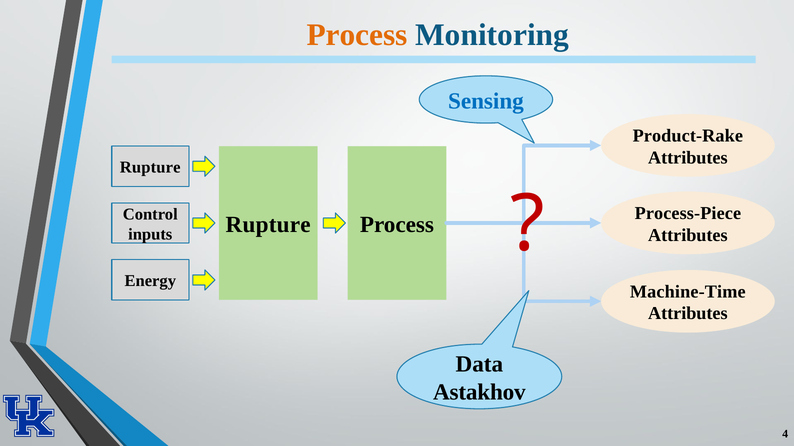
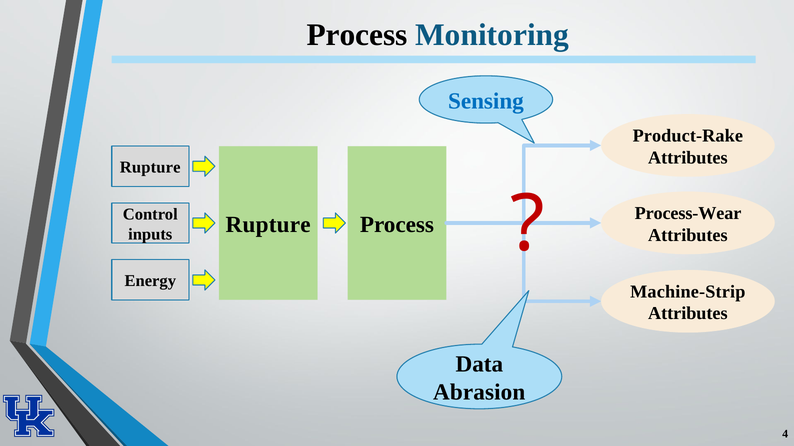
Process at (357, 35) colour: orange -> black
Process-Piece: Process-Piece -> Process-Wear
Machine-Time: Machine-Time -> Machine-Strip
Astakhov: Astakhov -> Abrasion
